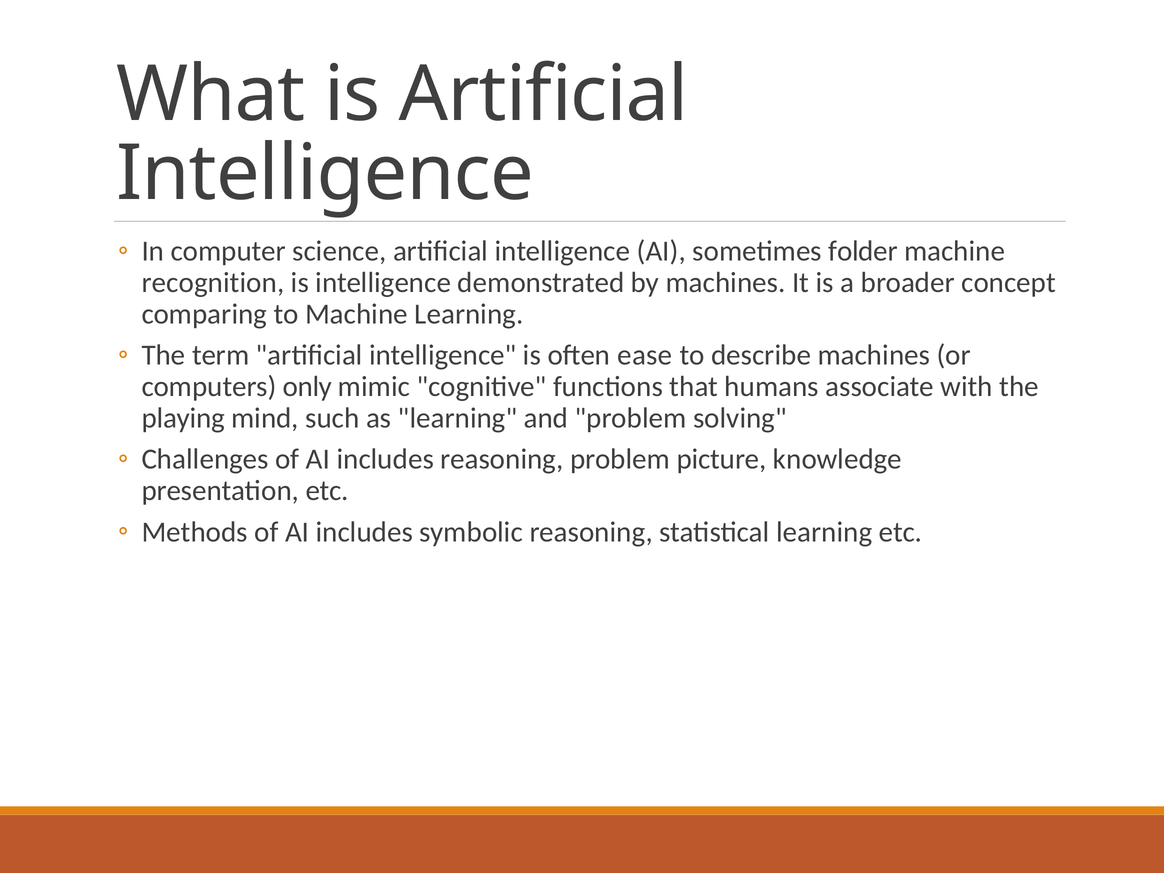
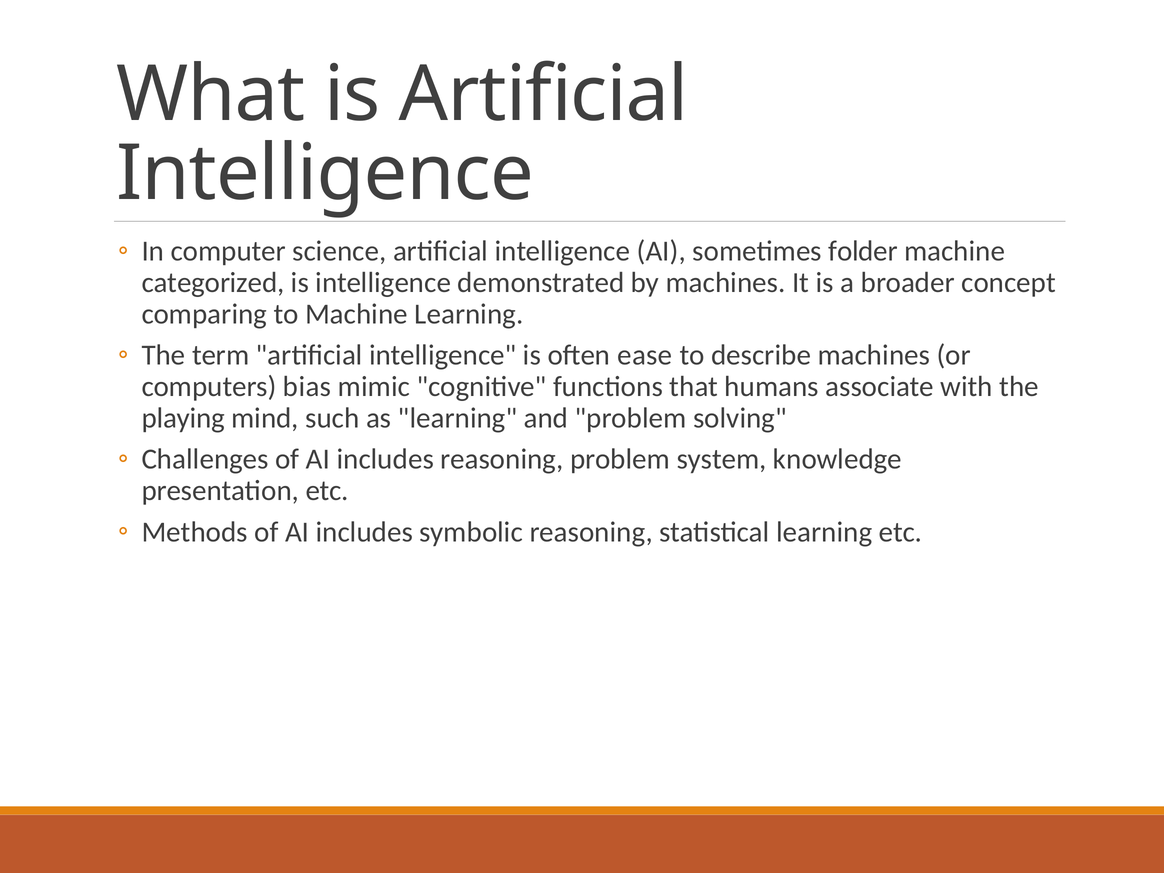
recognition: recognition -> categorized
only: only -> bias
picture: picture -> system
